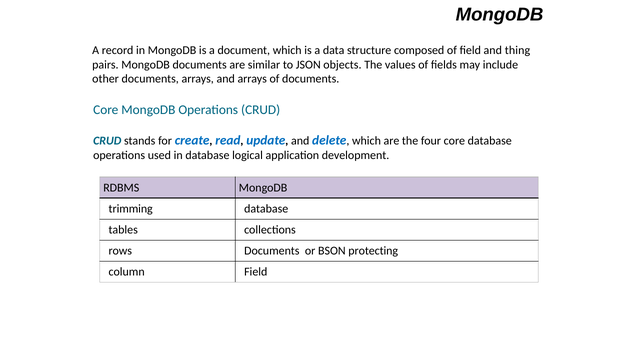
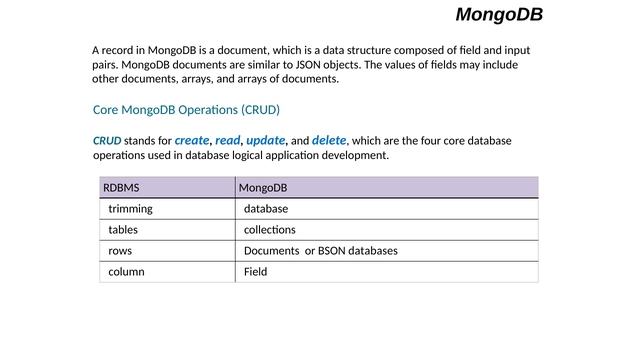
thing: thing -> input
protecting: protecting -> databases
